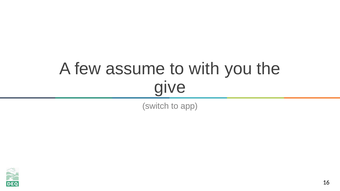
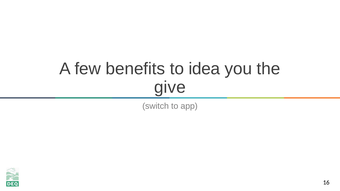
assume: assume -> benefits
with: with -> idea
